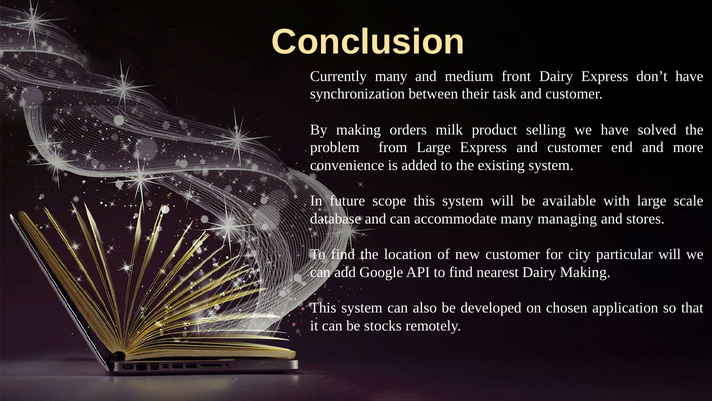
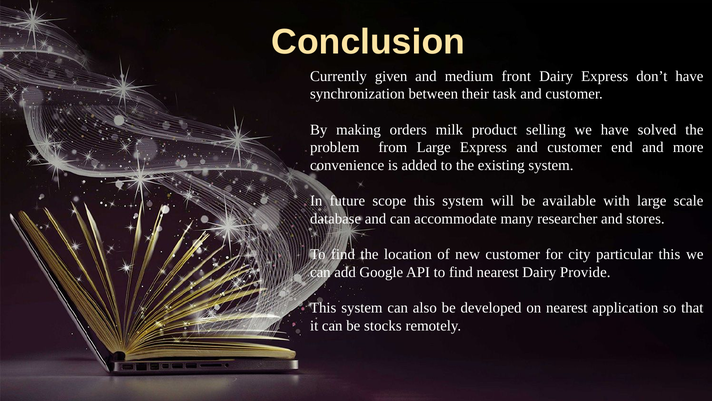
Currently many: many -> given
managing: managing -> researcher
particular will: will -> this
Dairy Making: Making -> Provide
on chosen: chosen -> nearest
